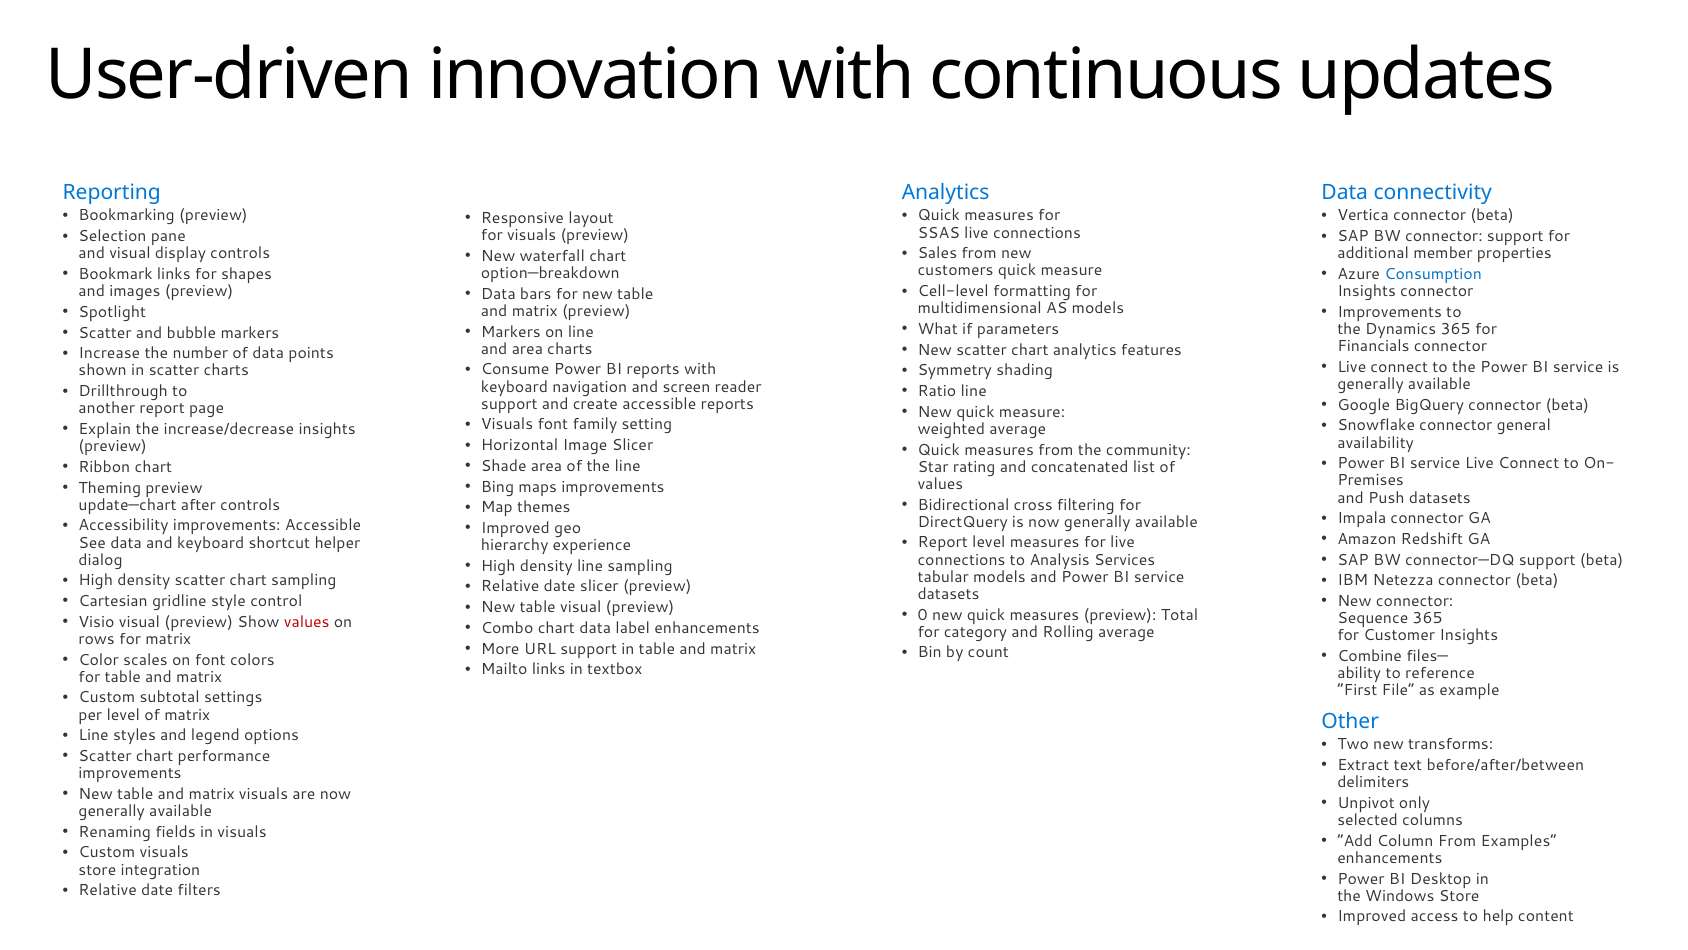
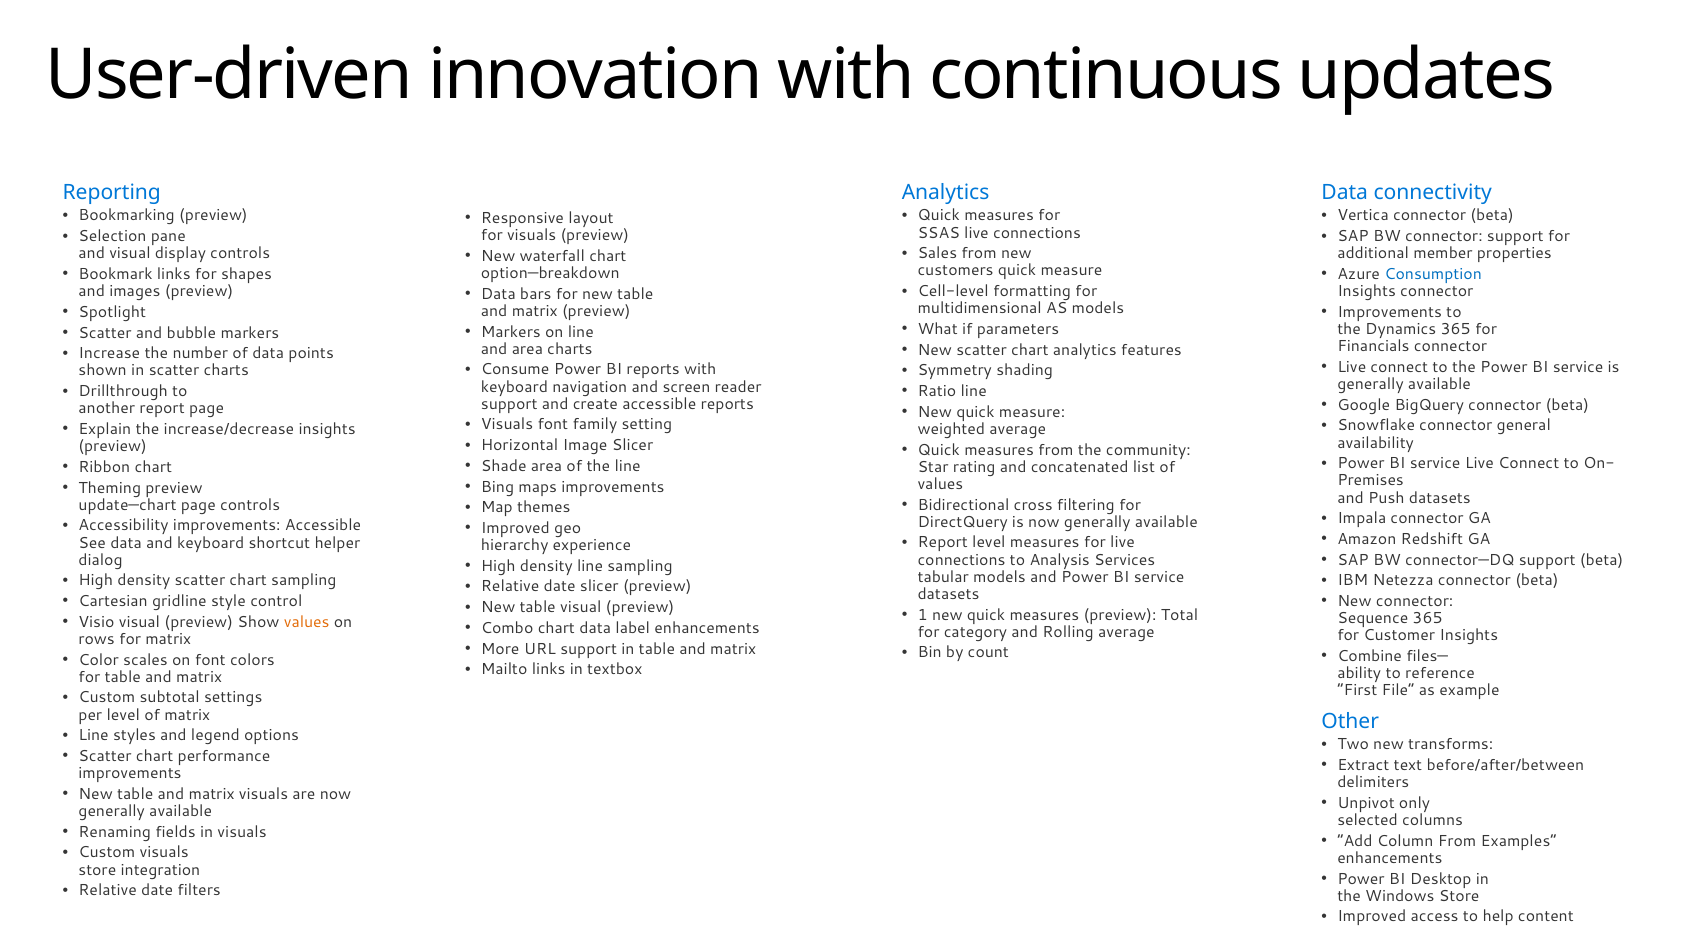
update—chart after: after -> page
0: 0 -> 1
values at (307, 622) colour: red -> orange
